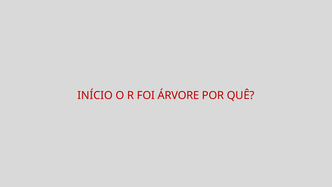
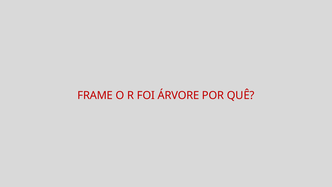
INÍCIO: INÍCIO -> FRAME
